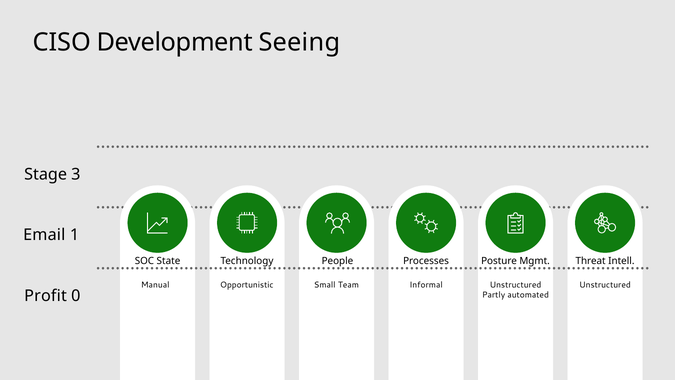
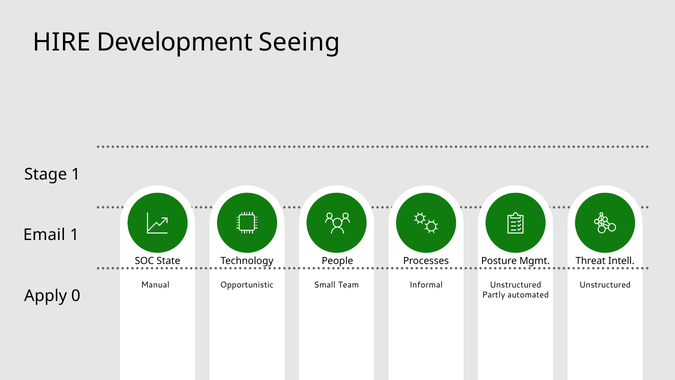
CISO: CISO -> HIRE
Stage 3: 3 -> 1
Profit: Profit -> Apply
